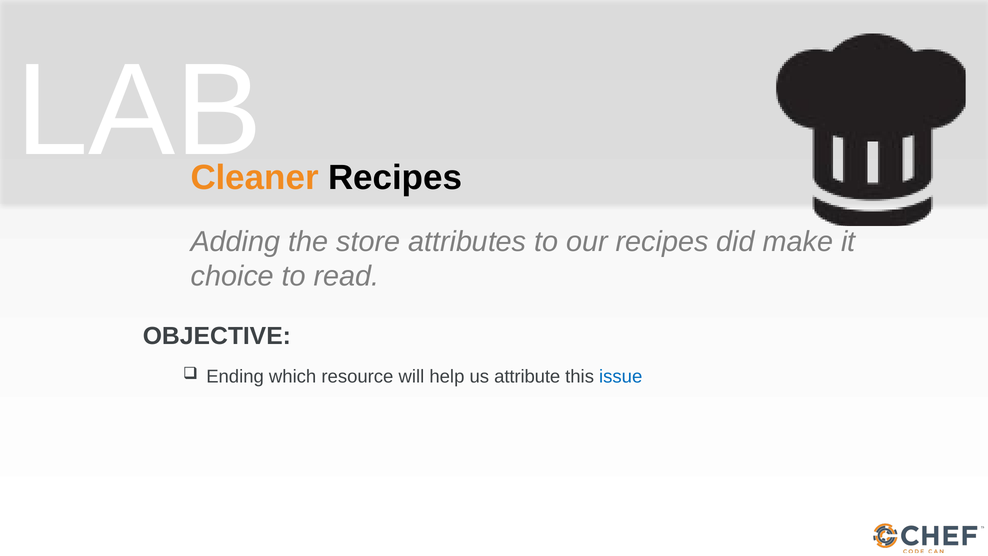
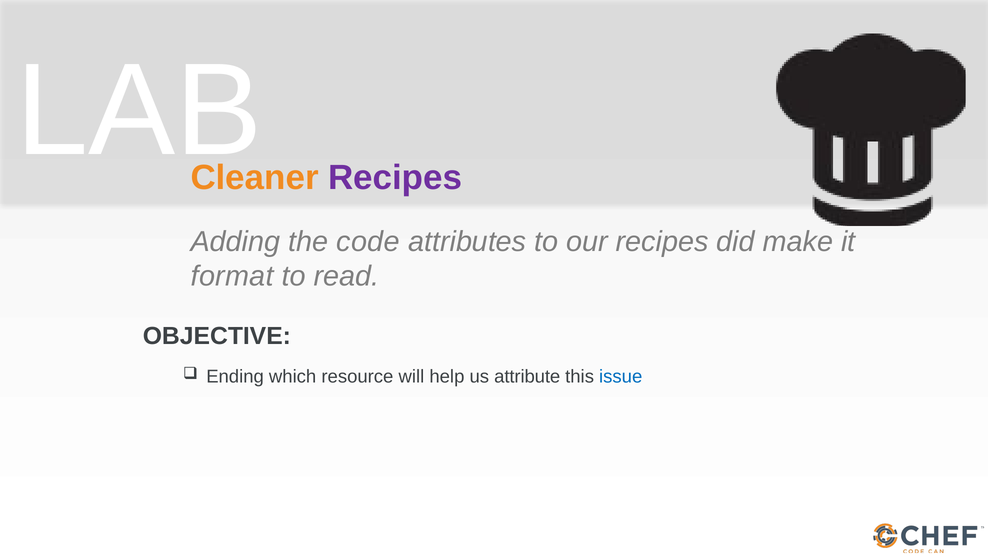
Recipes at (395, 178) colour: black -> purple
store: store -> code
choice: choice -> format
